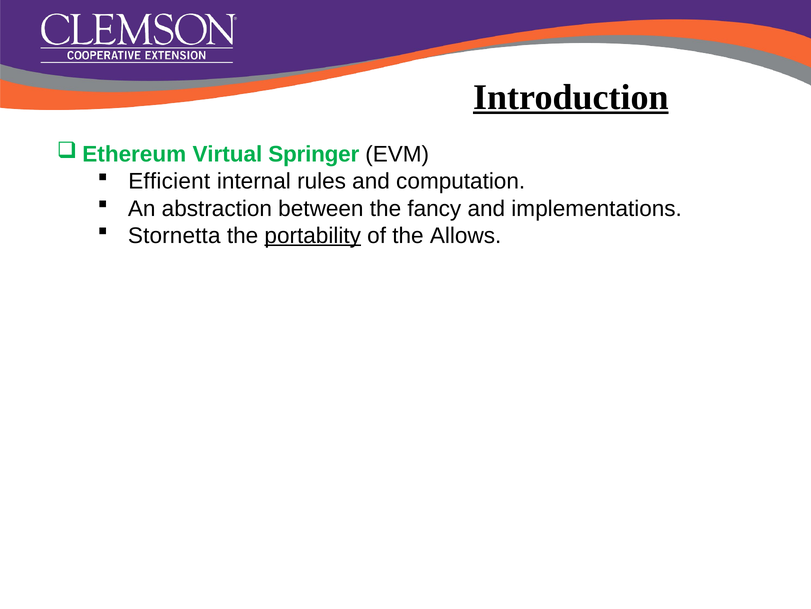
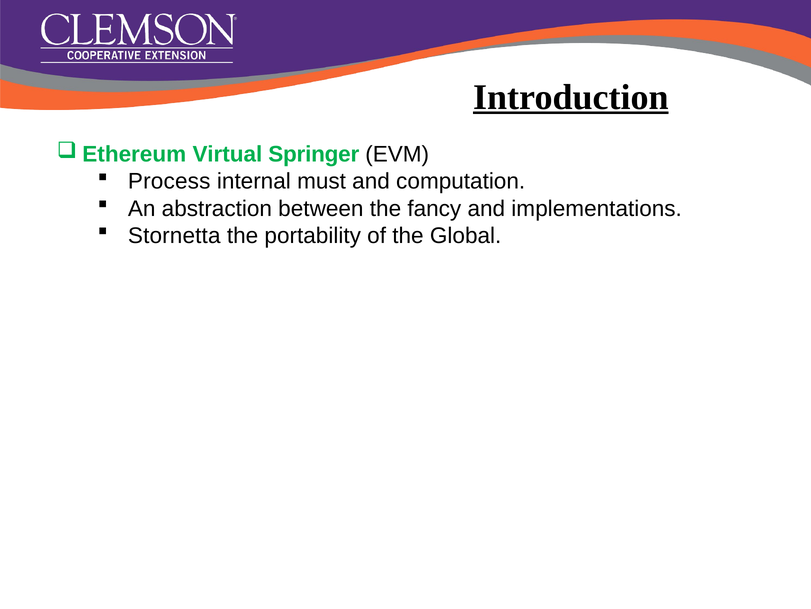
Efficient: Efficient -> Process
rules: rules -> must
portability underline: present -> none
Allows: Allows -> Global
